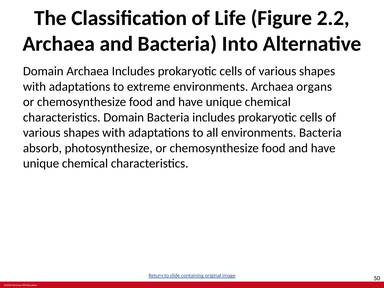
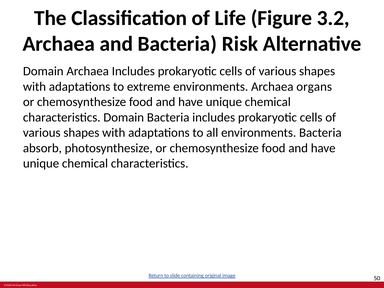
2.2: 2.2 -> 3.2
Into: Into -> Risk
